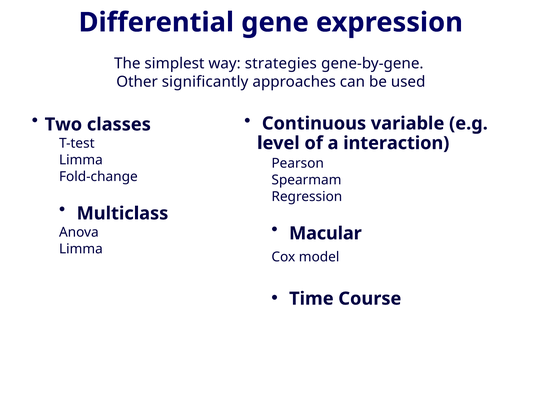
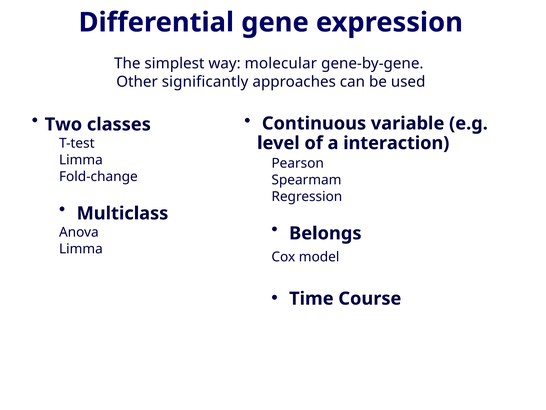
strategies: strategies -> molecular
Macular: Macular -> Belongs
